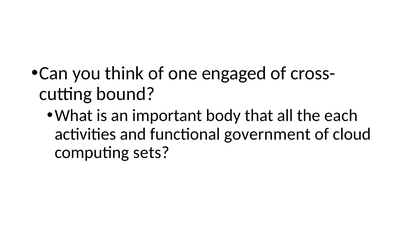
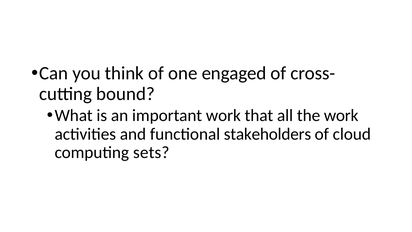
important body: body -> work
the each: each -> work
government: government -> stakeholders
